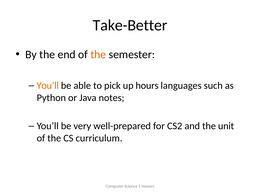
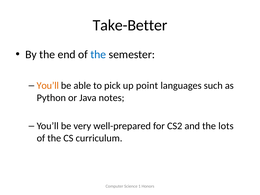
the at (98, 55) colour: orange -> blue
hours: hours -> point
unit: unit -> lots
